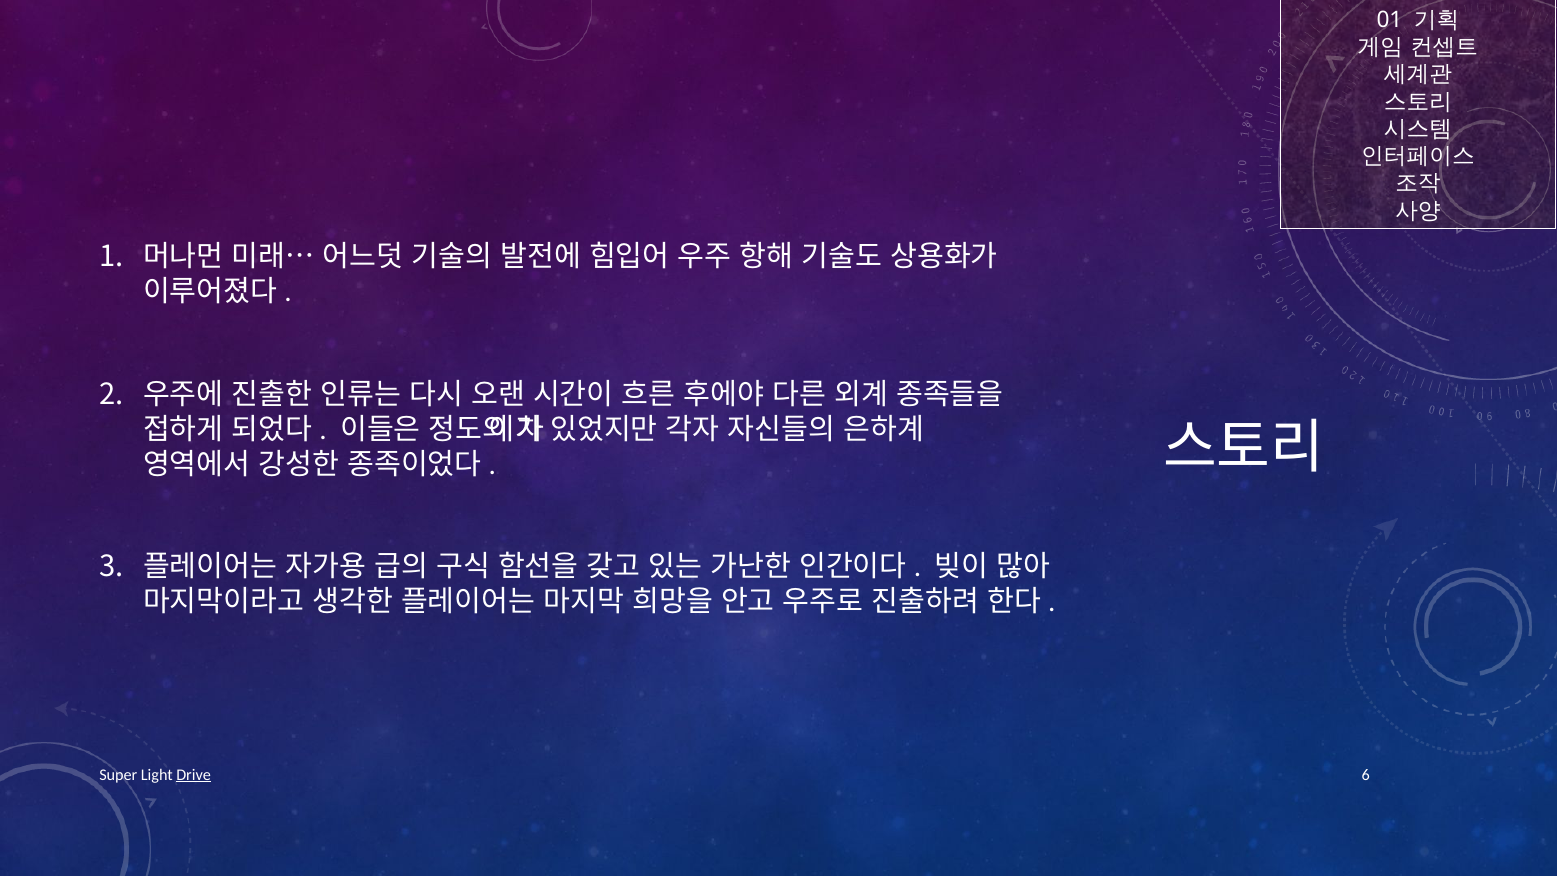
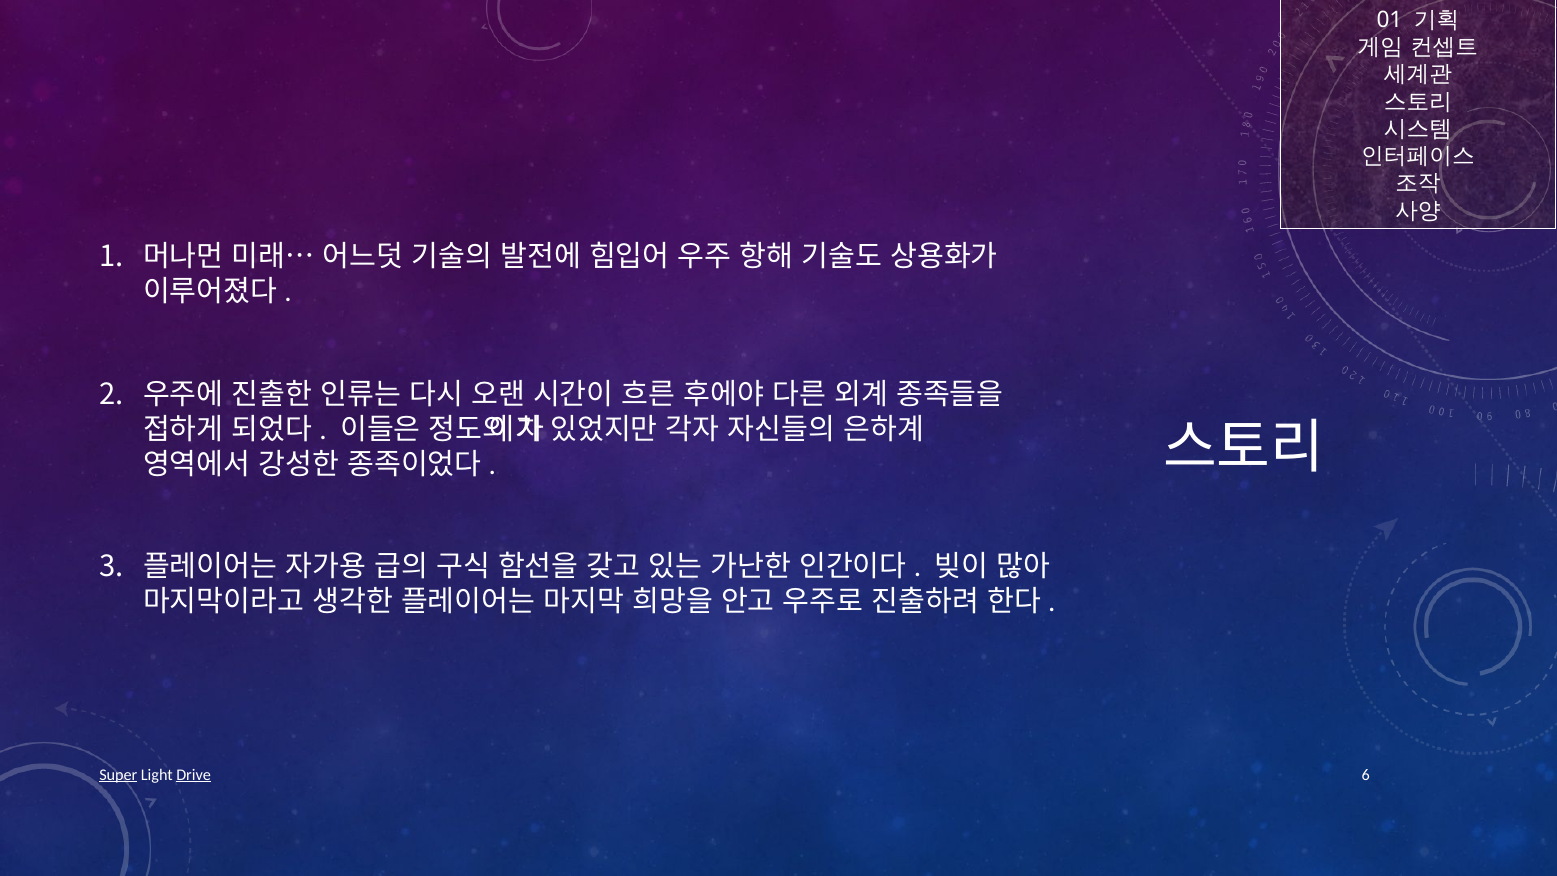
Super underline: none -> present
